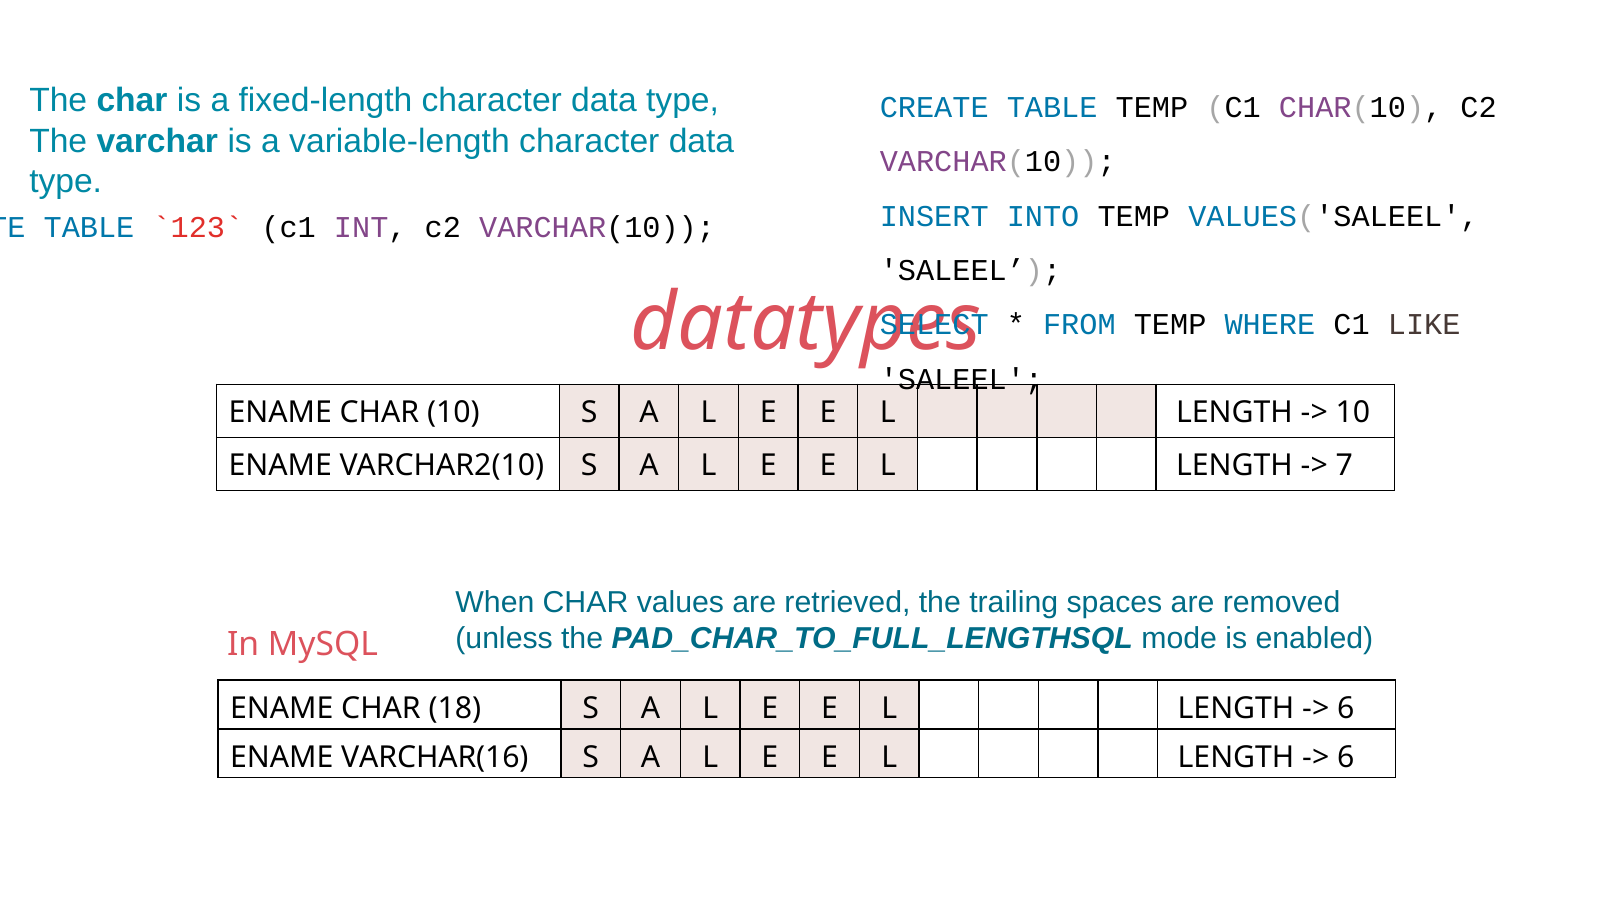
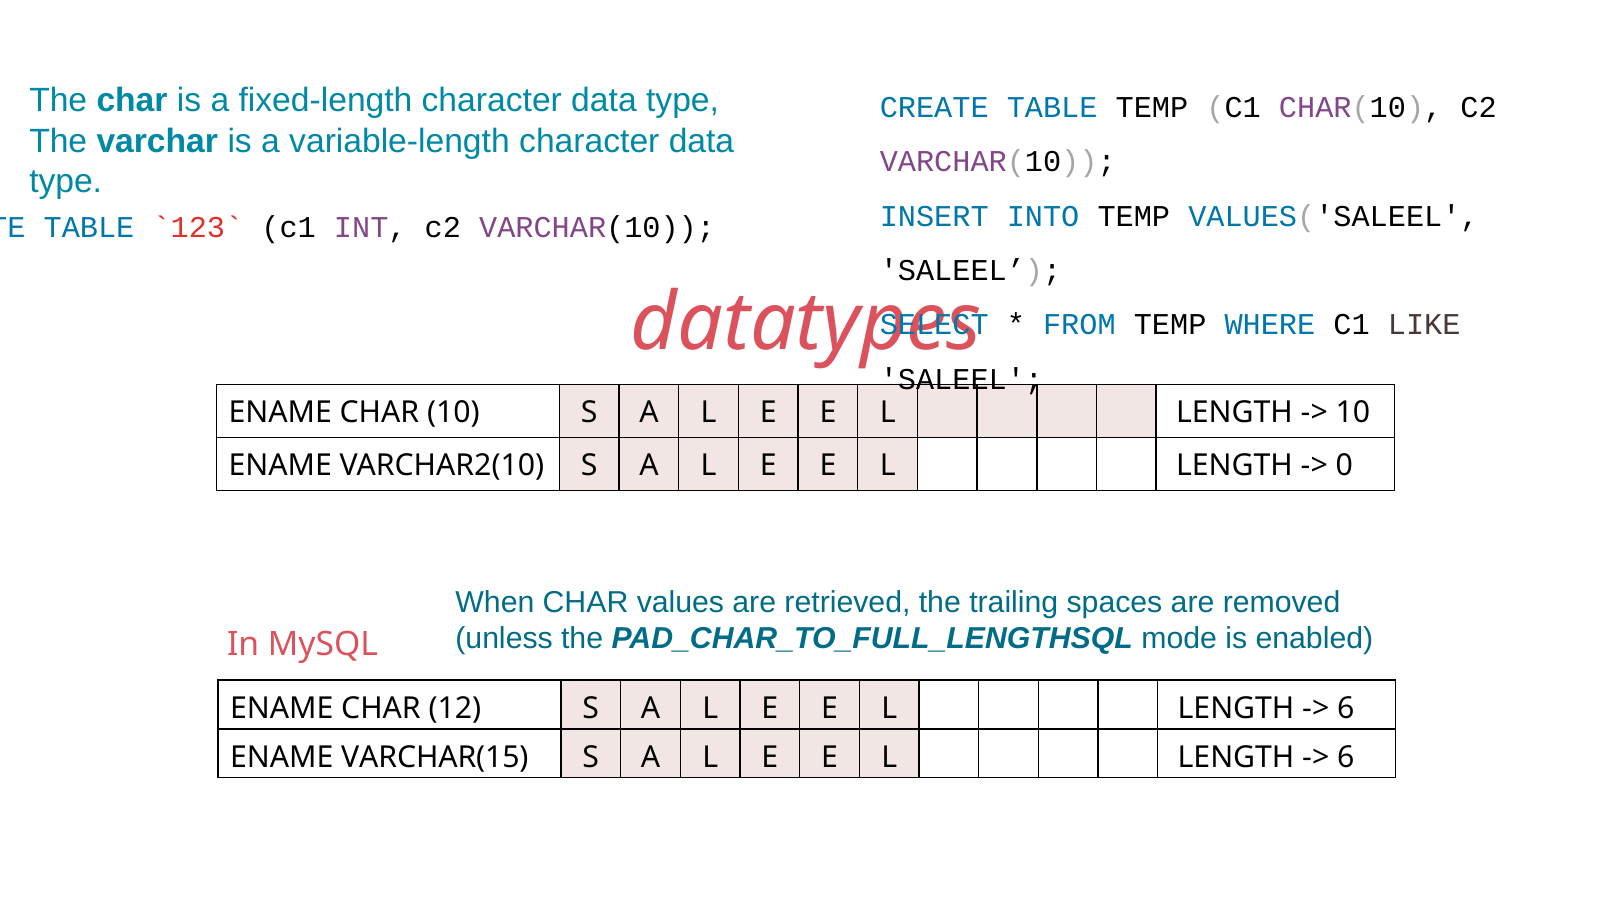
7: 7 -> 0
18: 18 -> 12
VARCHAR(16: VARCHAR(16 -> VARCHAR(15
